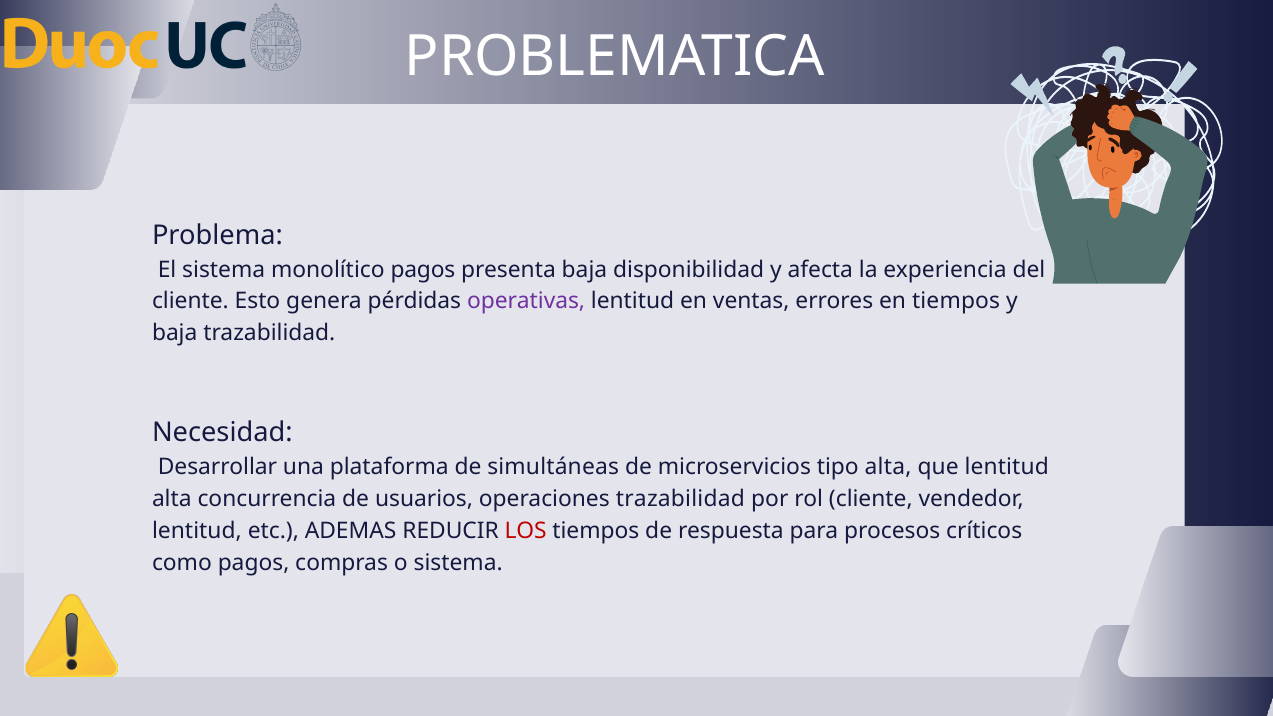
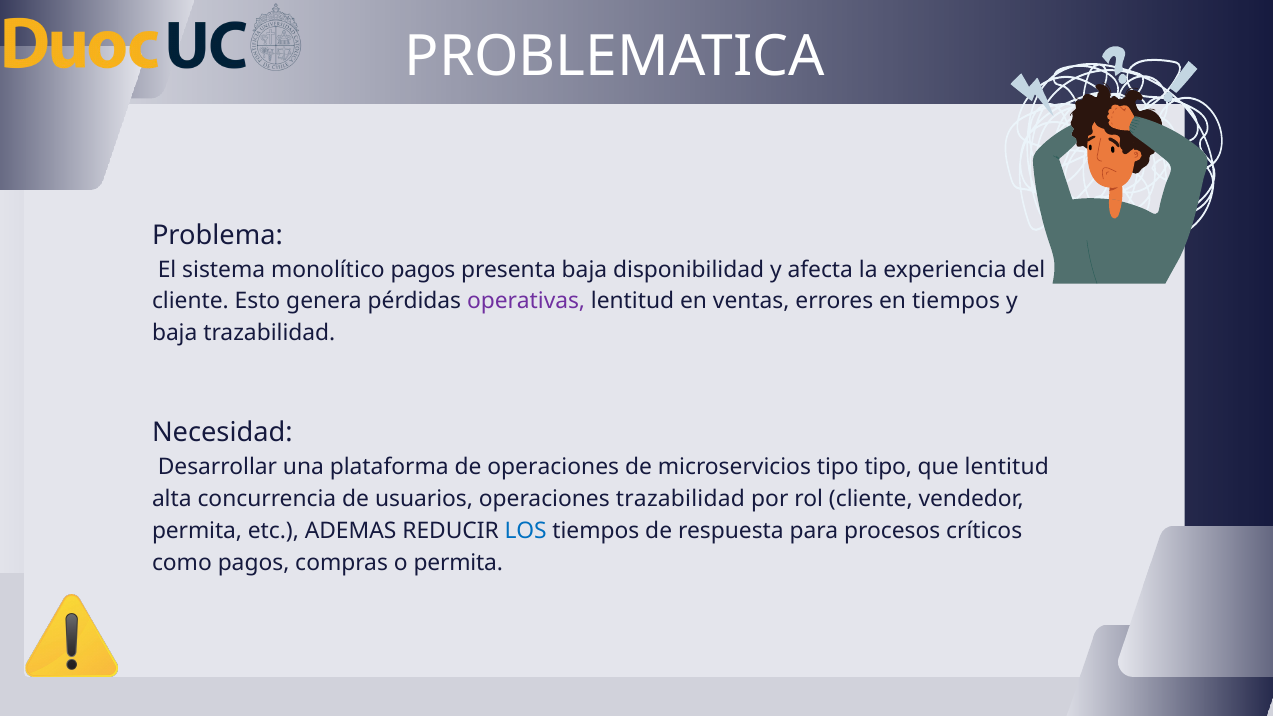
de simultáneas: simultáneas -> operaciones
tipo alta: alta -> tipo
lentitud at (197, 531): lentitud -> permita
LOS colour: red -> blue
o sistema: sistema -> permita
